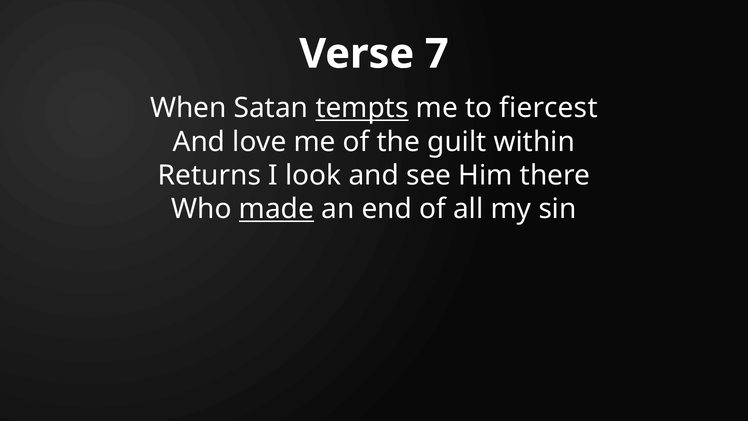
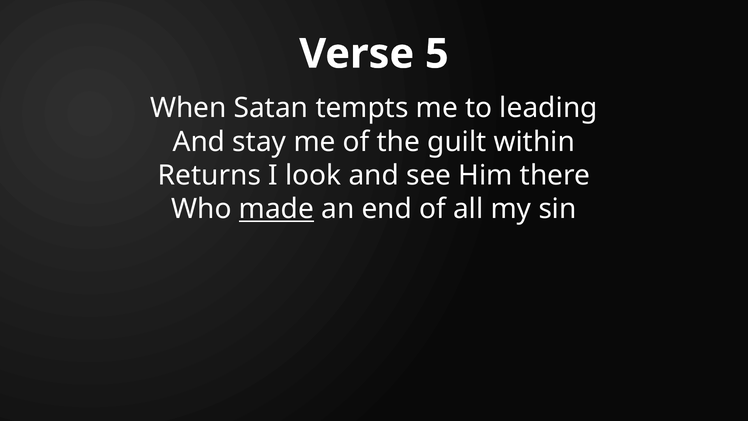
7: 7 -> 5
tempts underline: present -> none
fiercest: fiercest -> leading
love: love -> stay
